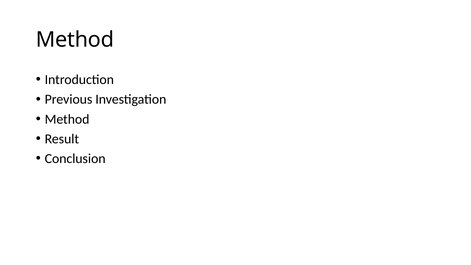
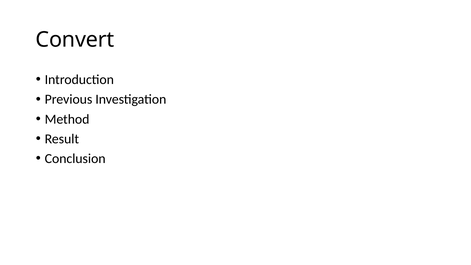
Method at (75, 40): Method -> Convert
